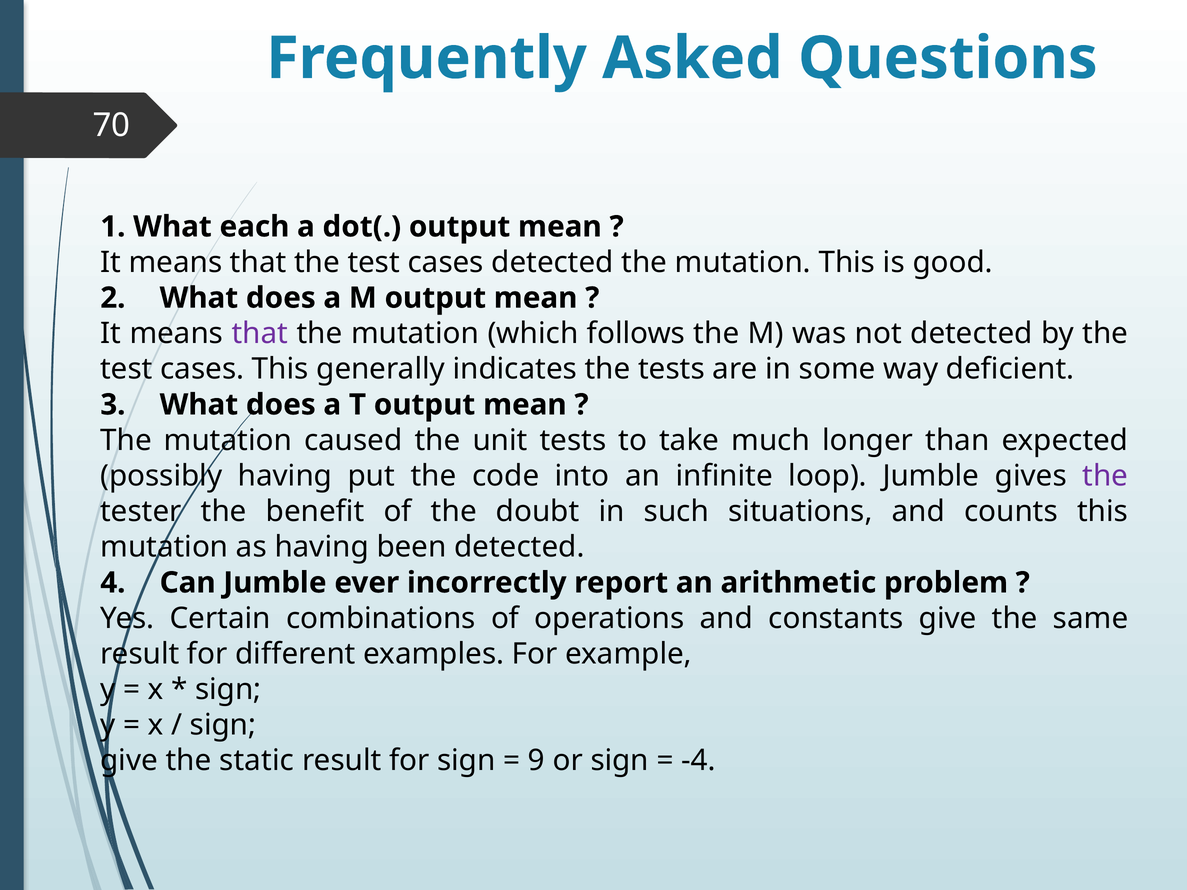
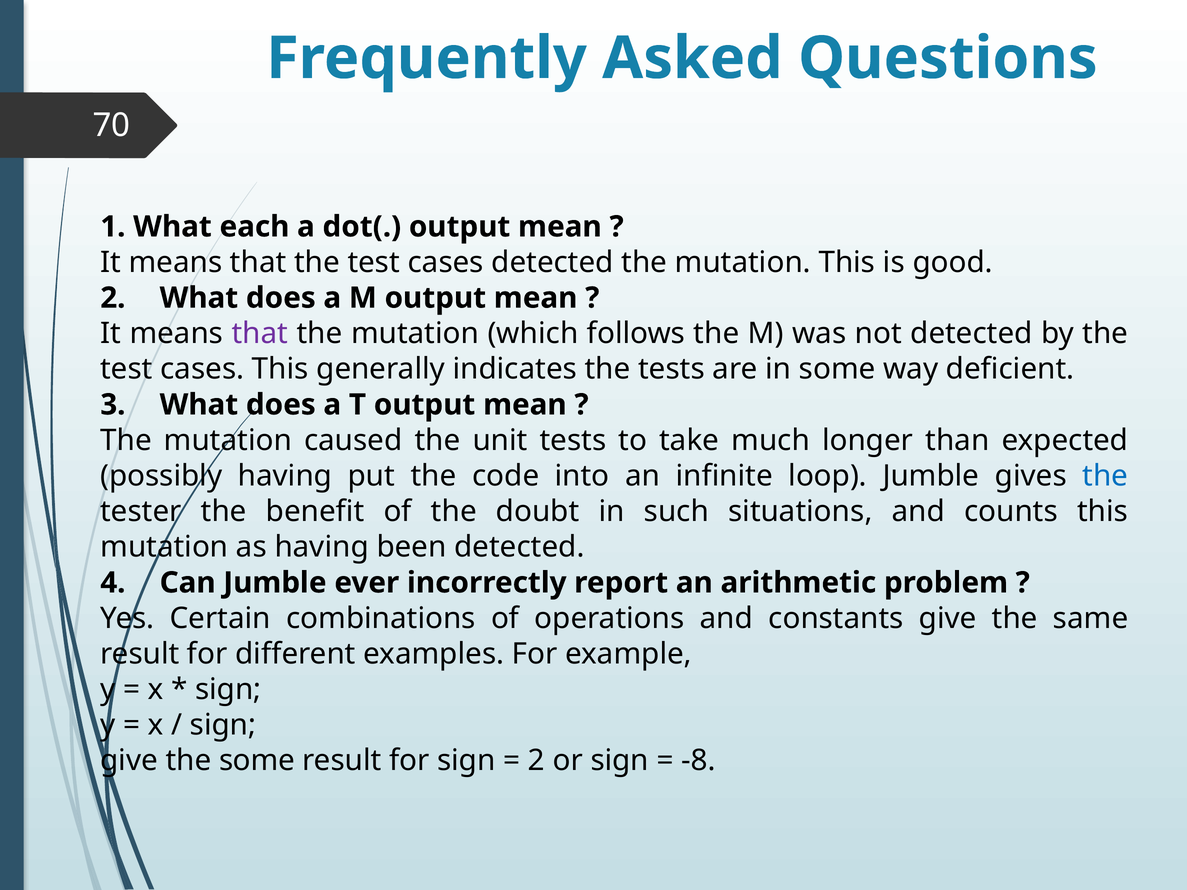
the at (1105, 476) colour: purple -> blue
the static: static -> some
9 at (536, 761): 9 -> 2
-4: -4 -> -8
